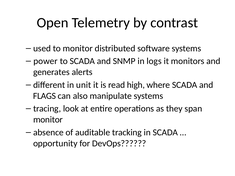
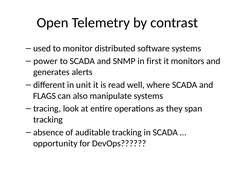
logs: logs -> first
high: high -> well
monitor at (48, 120): monitor -> tracking
